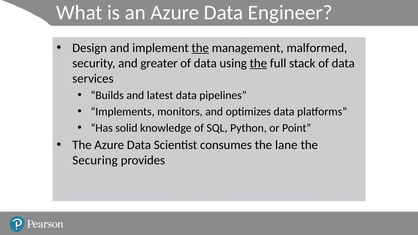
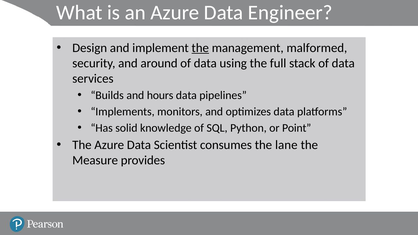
greater: greater -> around
the at (258, 63) underline: present -> none
latest: latest -> hours
Securing: Securing -> Measure
